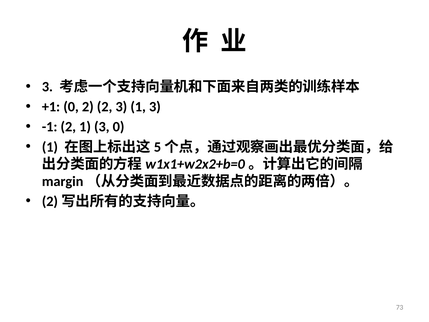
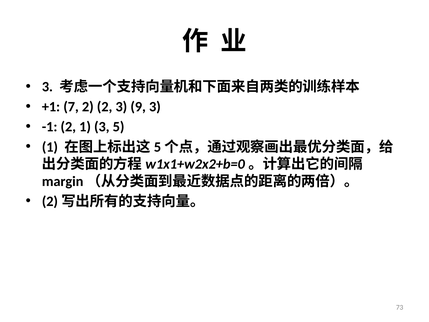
+1 0: 0 -> 7
3 1: 1 -> 9
3 0: 0 -> 5
